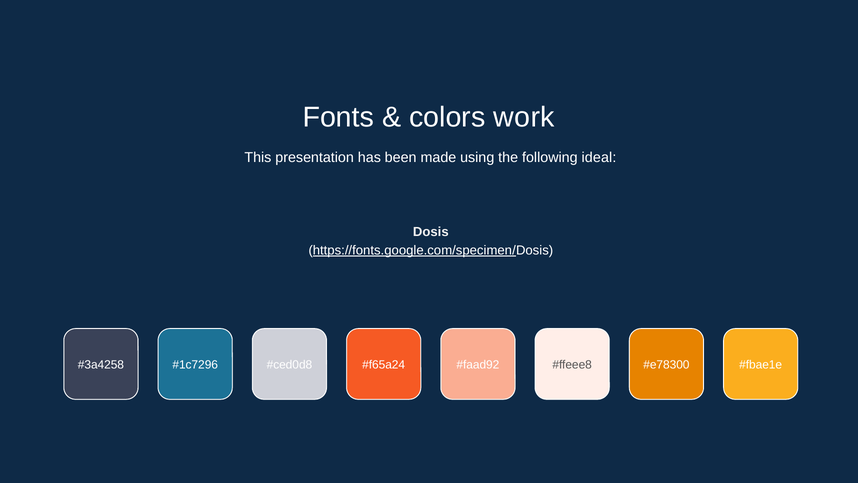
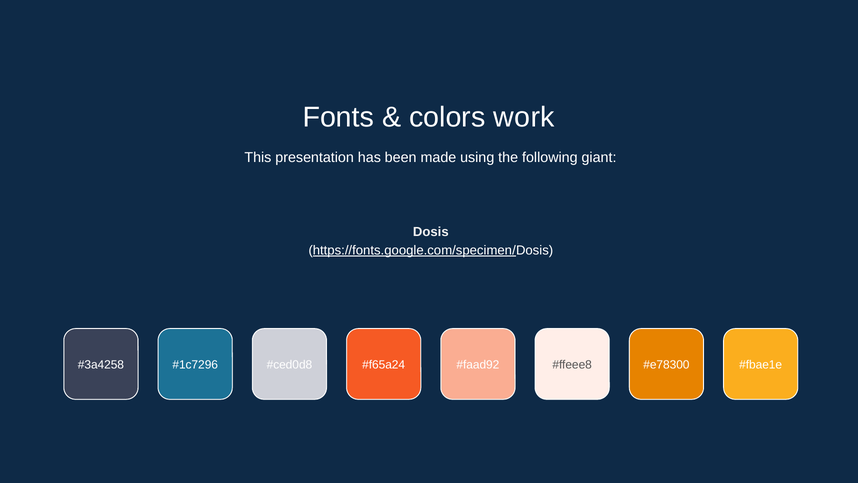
ideal: ideal -> giant
